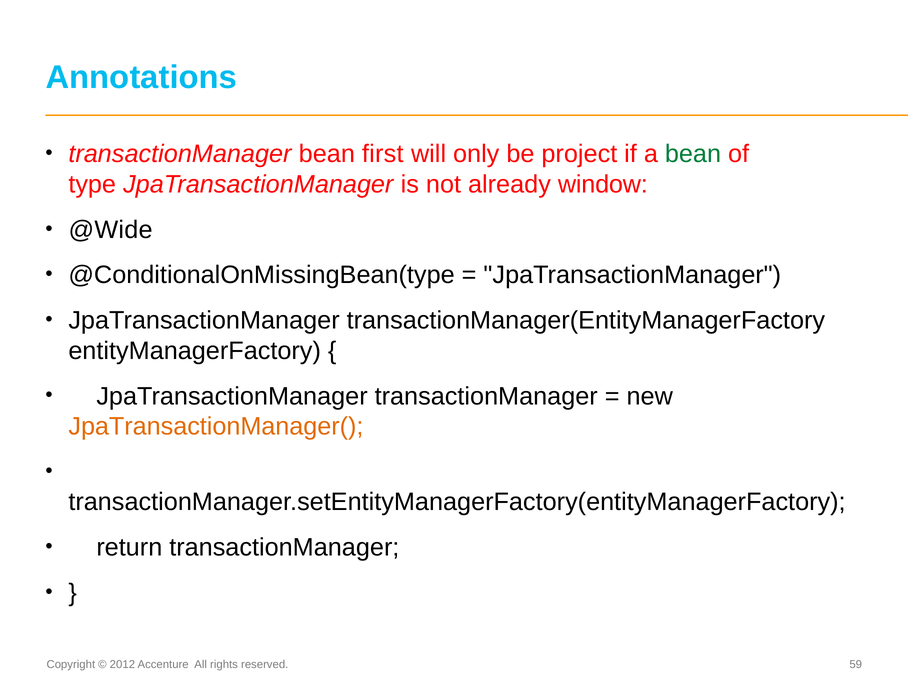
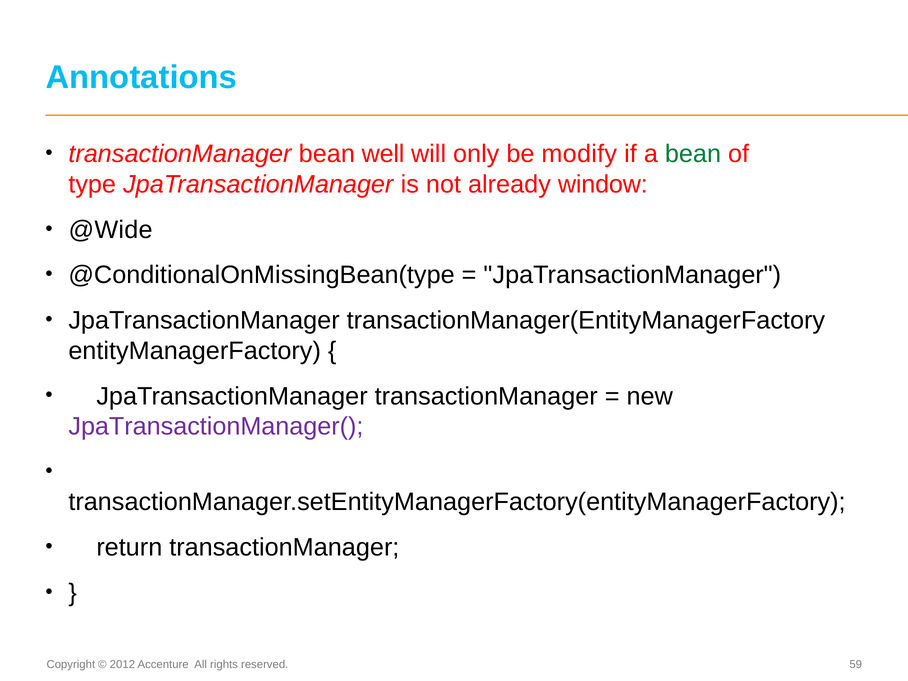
first: first -> well
project: project -> modify
JpaTransactionManager( colour: orange -> purple
